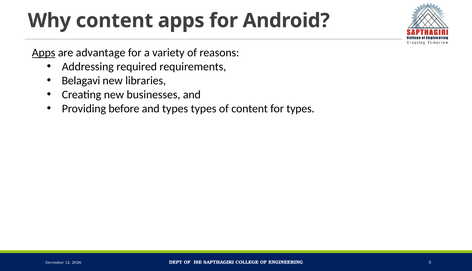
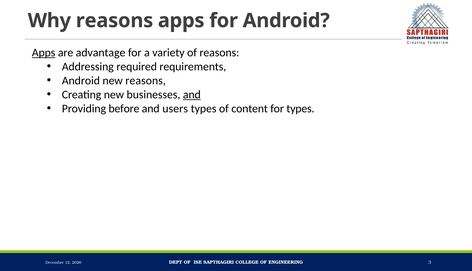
Why content: content -> reasons
Belagavi at (81, 81): Belagavi -> Android
new libraries: libraries -> reasons
and at (192, 95) underline: none -> present
and types: types -> users
